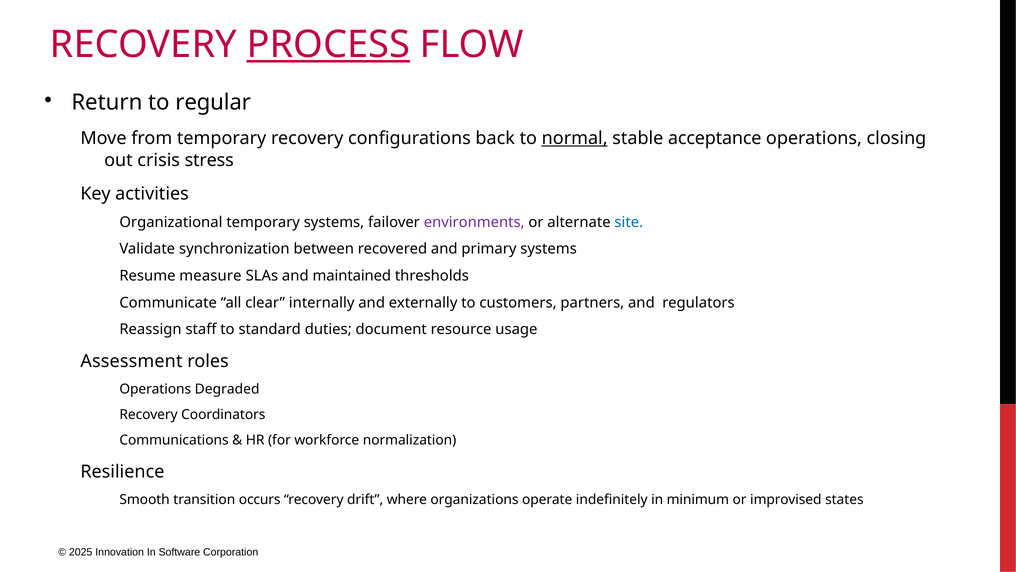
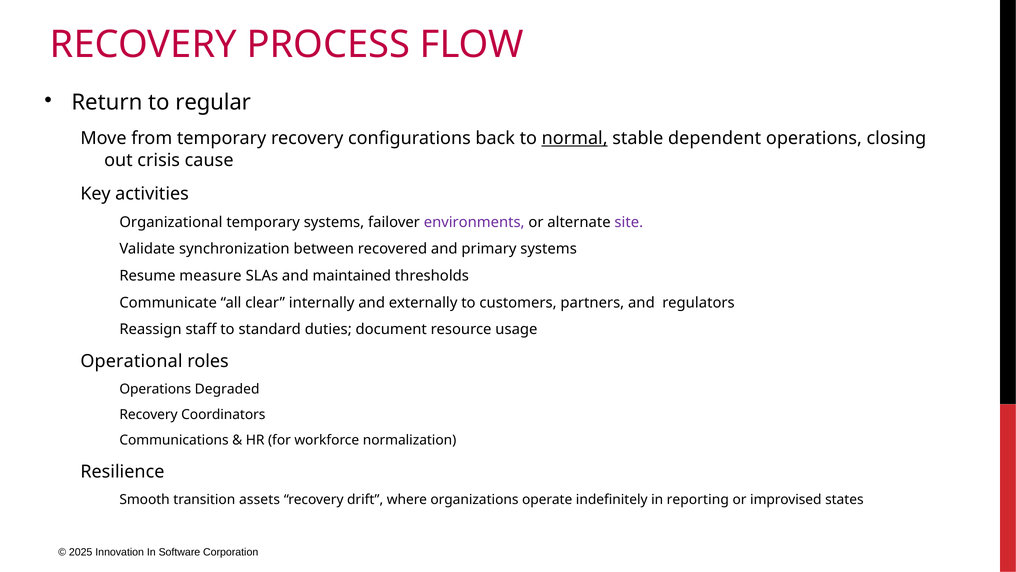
PROCESS underline: present -> none
acceptance: acceptance -> dependent
stress: stress -> cause
site colour: blue -> purple
Assessment: Assessment -> Operational
occurs: occurs -> assets
minimum: minimum -> reporting
